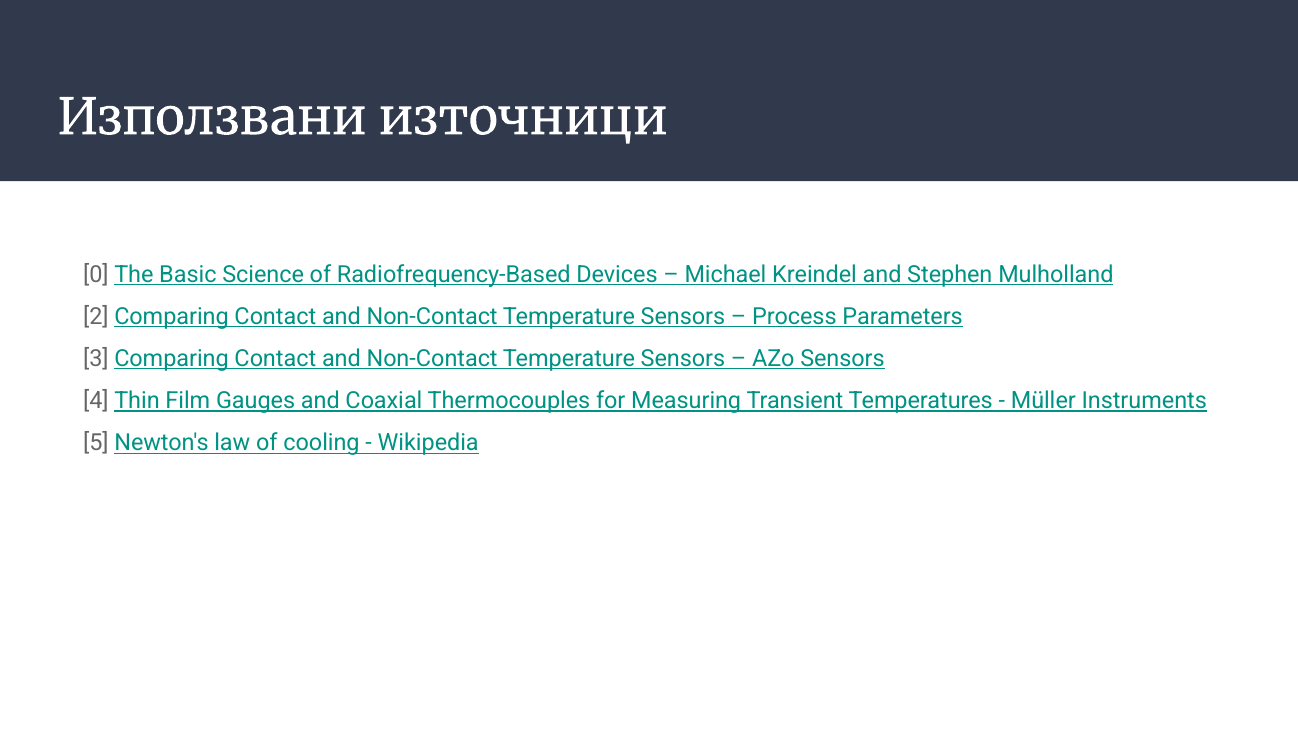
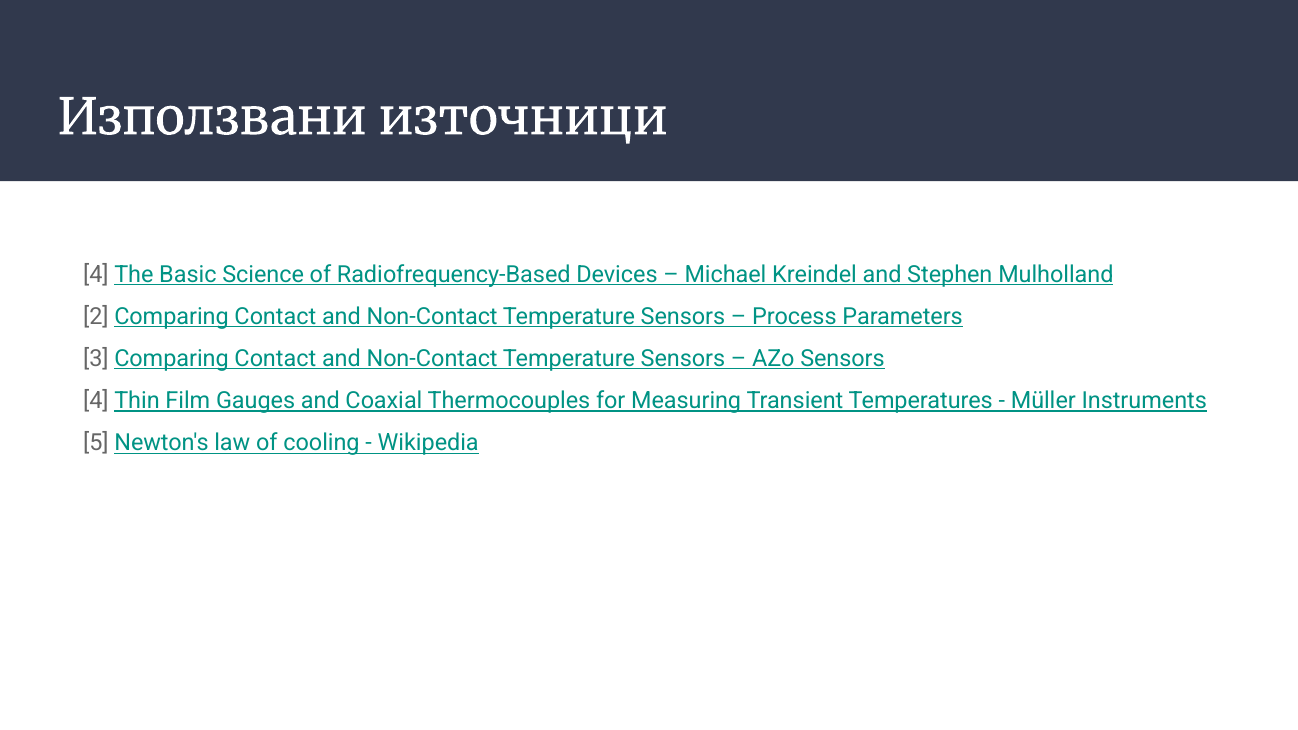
0 at (96, 274): 0 -> 4
